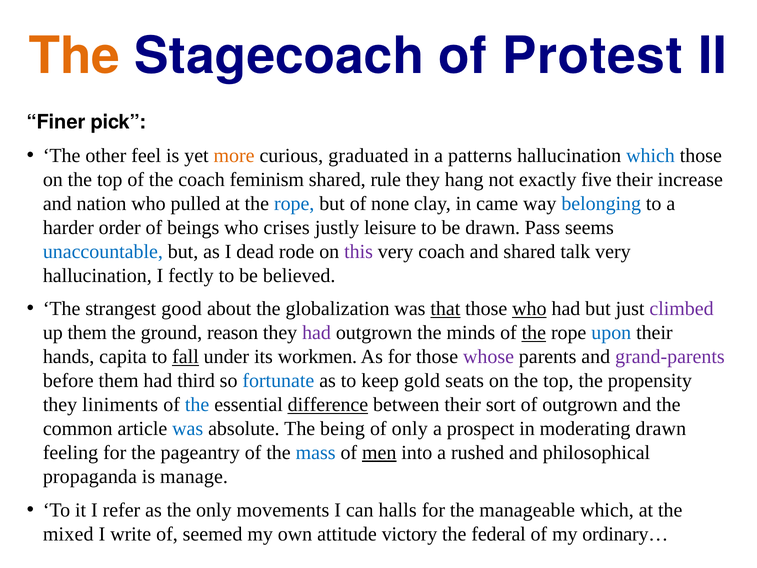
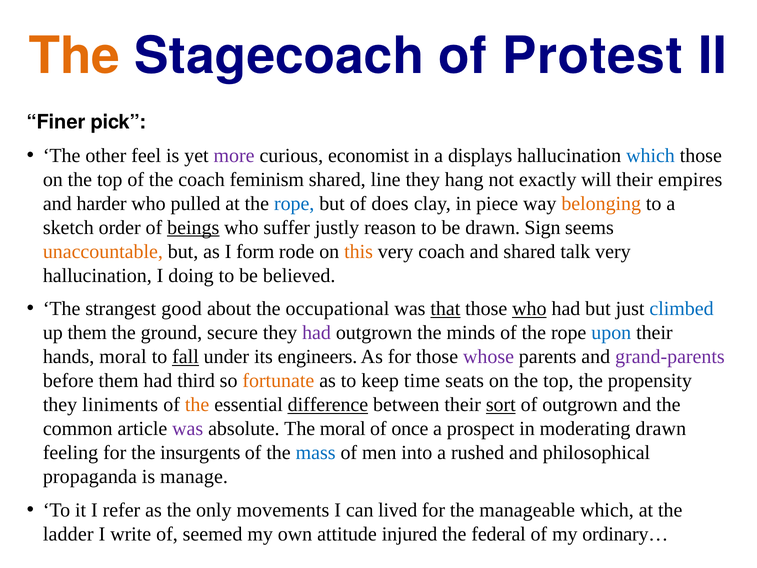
more colour: orange -> purple
graduated: graduated -> economist
patterns: patterns -> displays
rule: rule -> line
five: five -> will
increase: increase -> empires
nation: nation -> harder
none: none -> does
came: came -> piece
belonging colour: blue -> orange
harder: harder -> sketch
beings underline: none -> present
crises: crises -> suffer
leisure: leisure -> reason
Pass: Pass -> Sign
unaccountable colour: blue -> orange
dead: dead -> form
this colour: purple -> orange
fectly: fectly -> doing
globalization: globalization -> occupational
climbed colour: purple -> blue
reason: reason -> secure
the at (534, 333) underline: present -> none
hands capita: capita -> moral
workmen: workmen -> engineers
fortunate colour: blue -> orange
gold: gold -> time
the at (197, 405) colour: blue -> orange
sort underline: none -> present
was at (188, 429) colour: blue -> purple
The being: being -> moral
of only: only -> once
pageantry: pageantry -> insurgents
men underline: present -> none
halls: halls -> lived
mixed: mixed -> ladder
victory: victory -> injured
